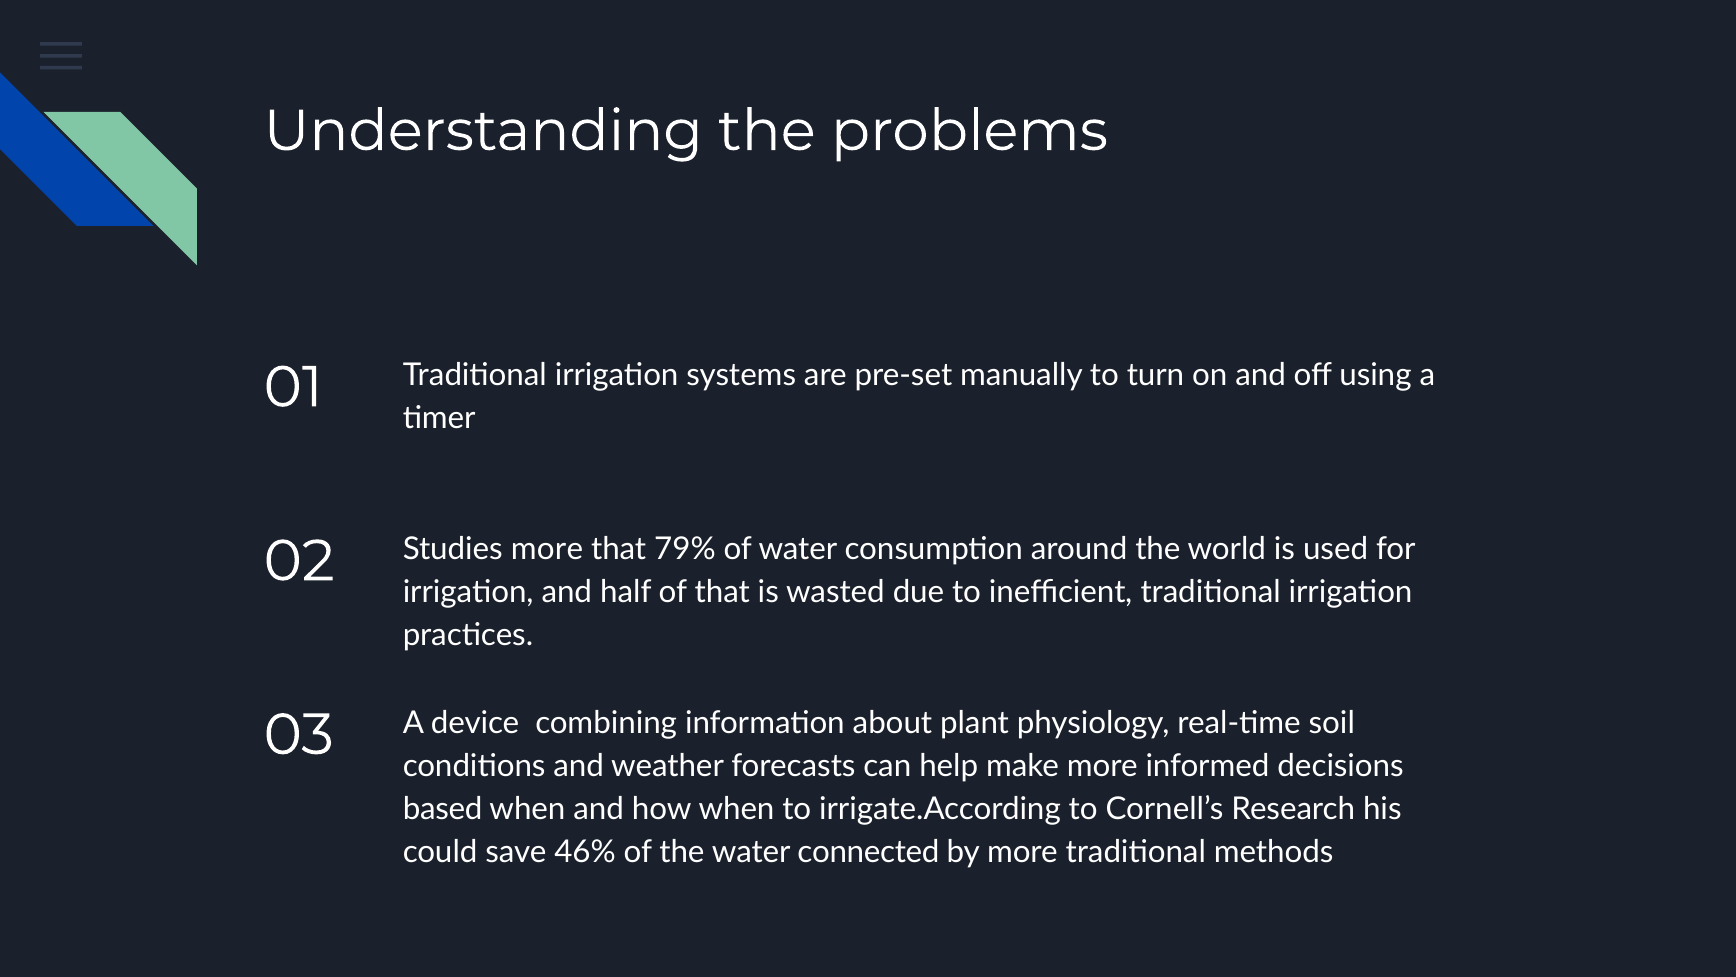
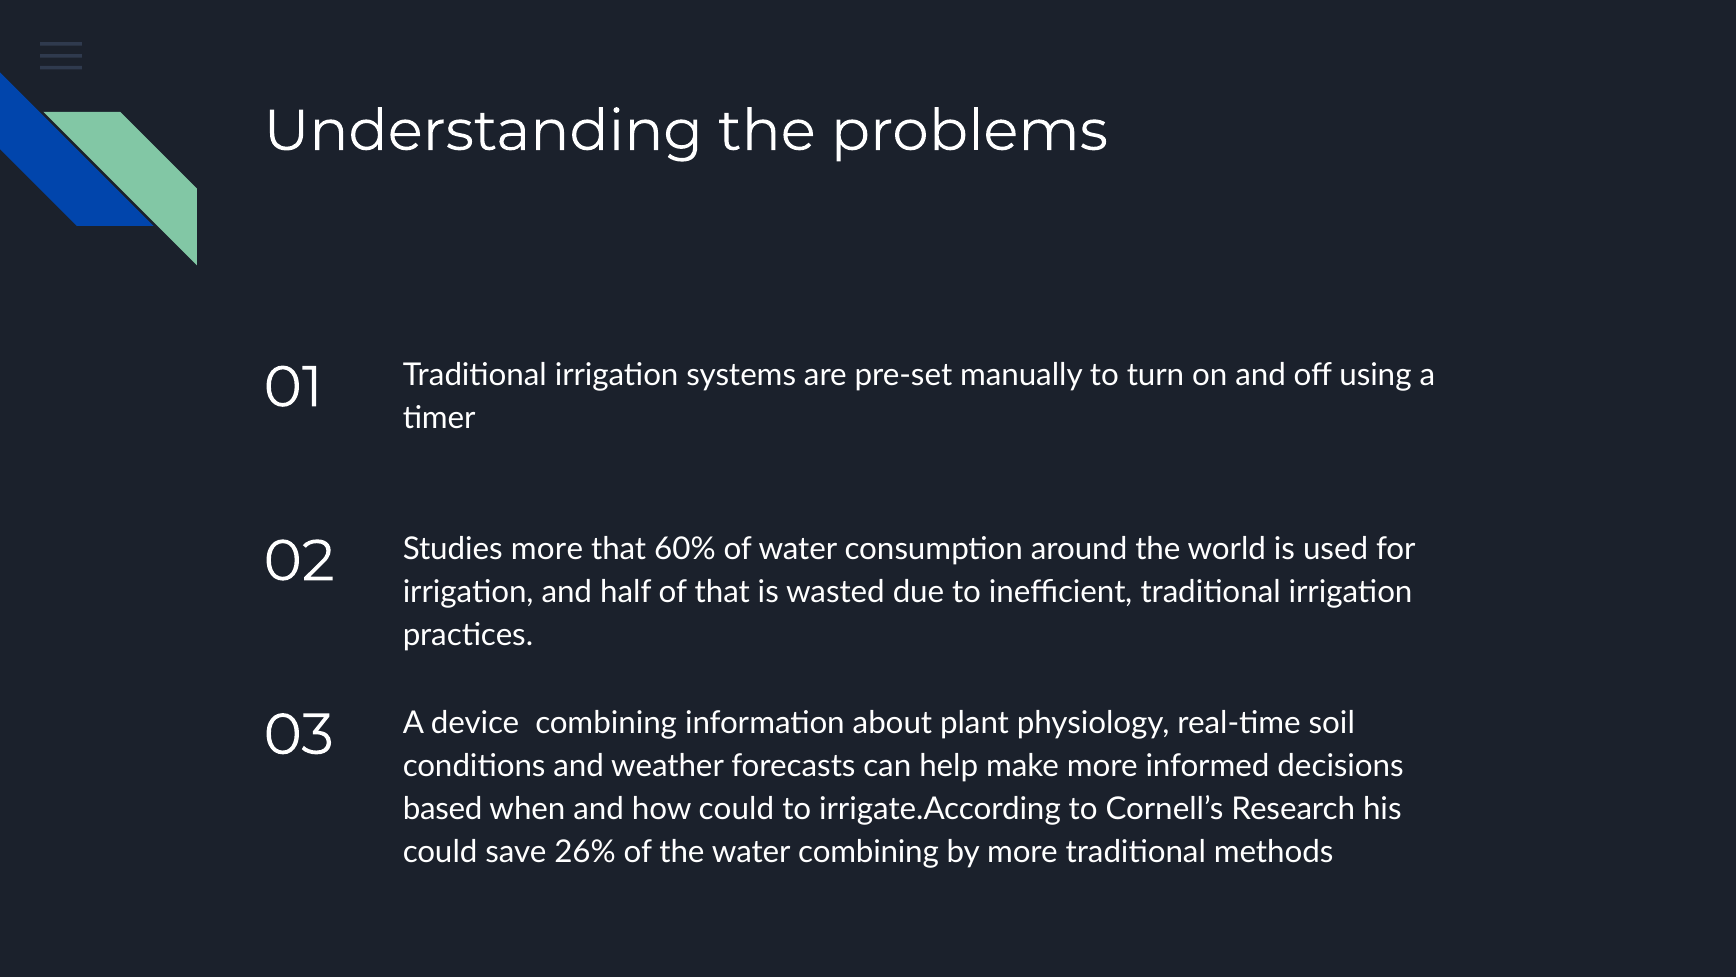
79%: 79% -> 60%
how when: when -> could
46%: 46% -> 26%
water connected: connected -> combining
